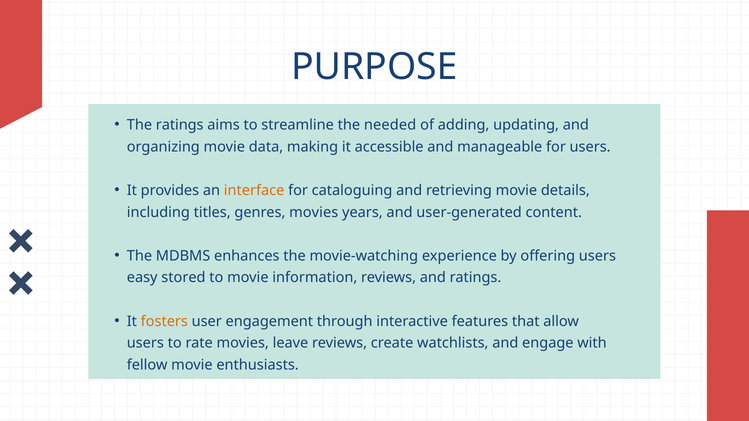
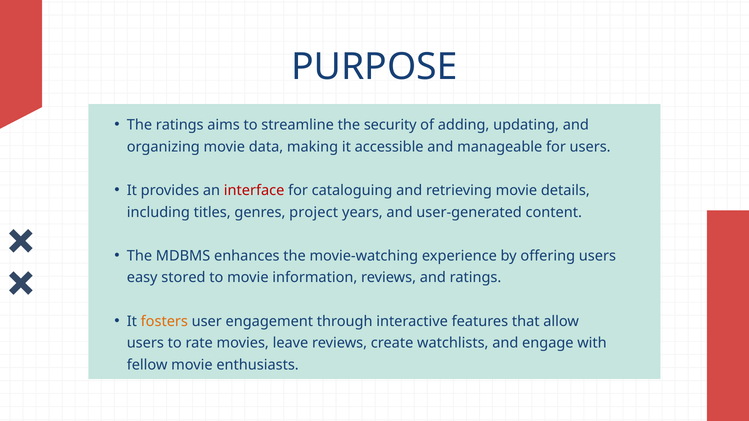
needed: needed -> security
interface colour: orange -> red
genres movies: movies -> project
